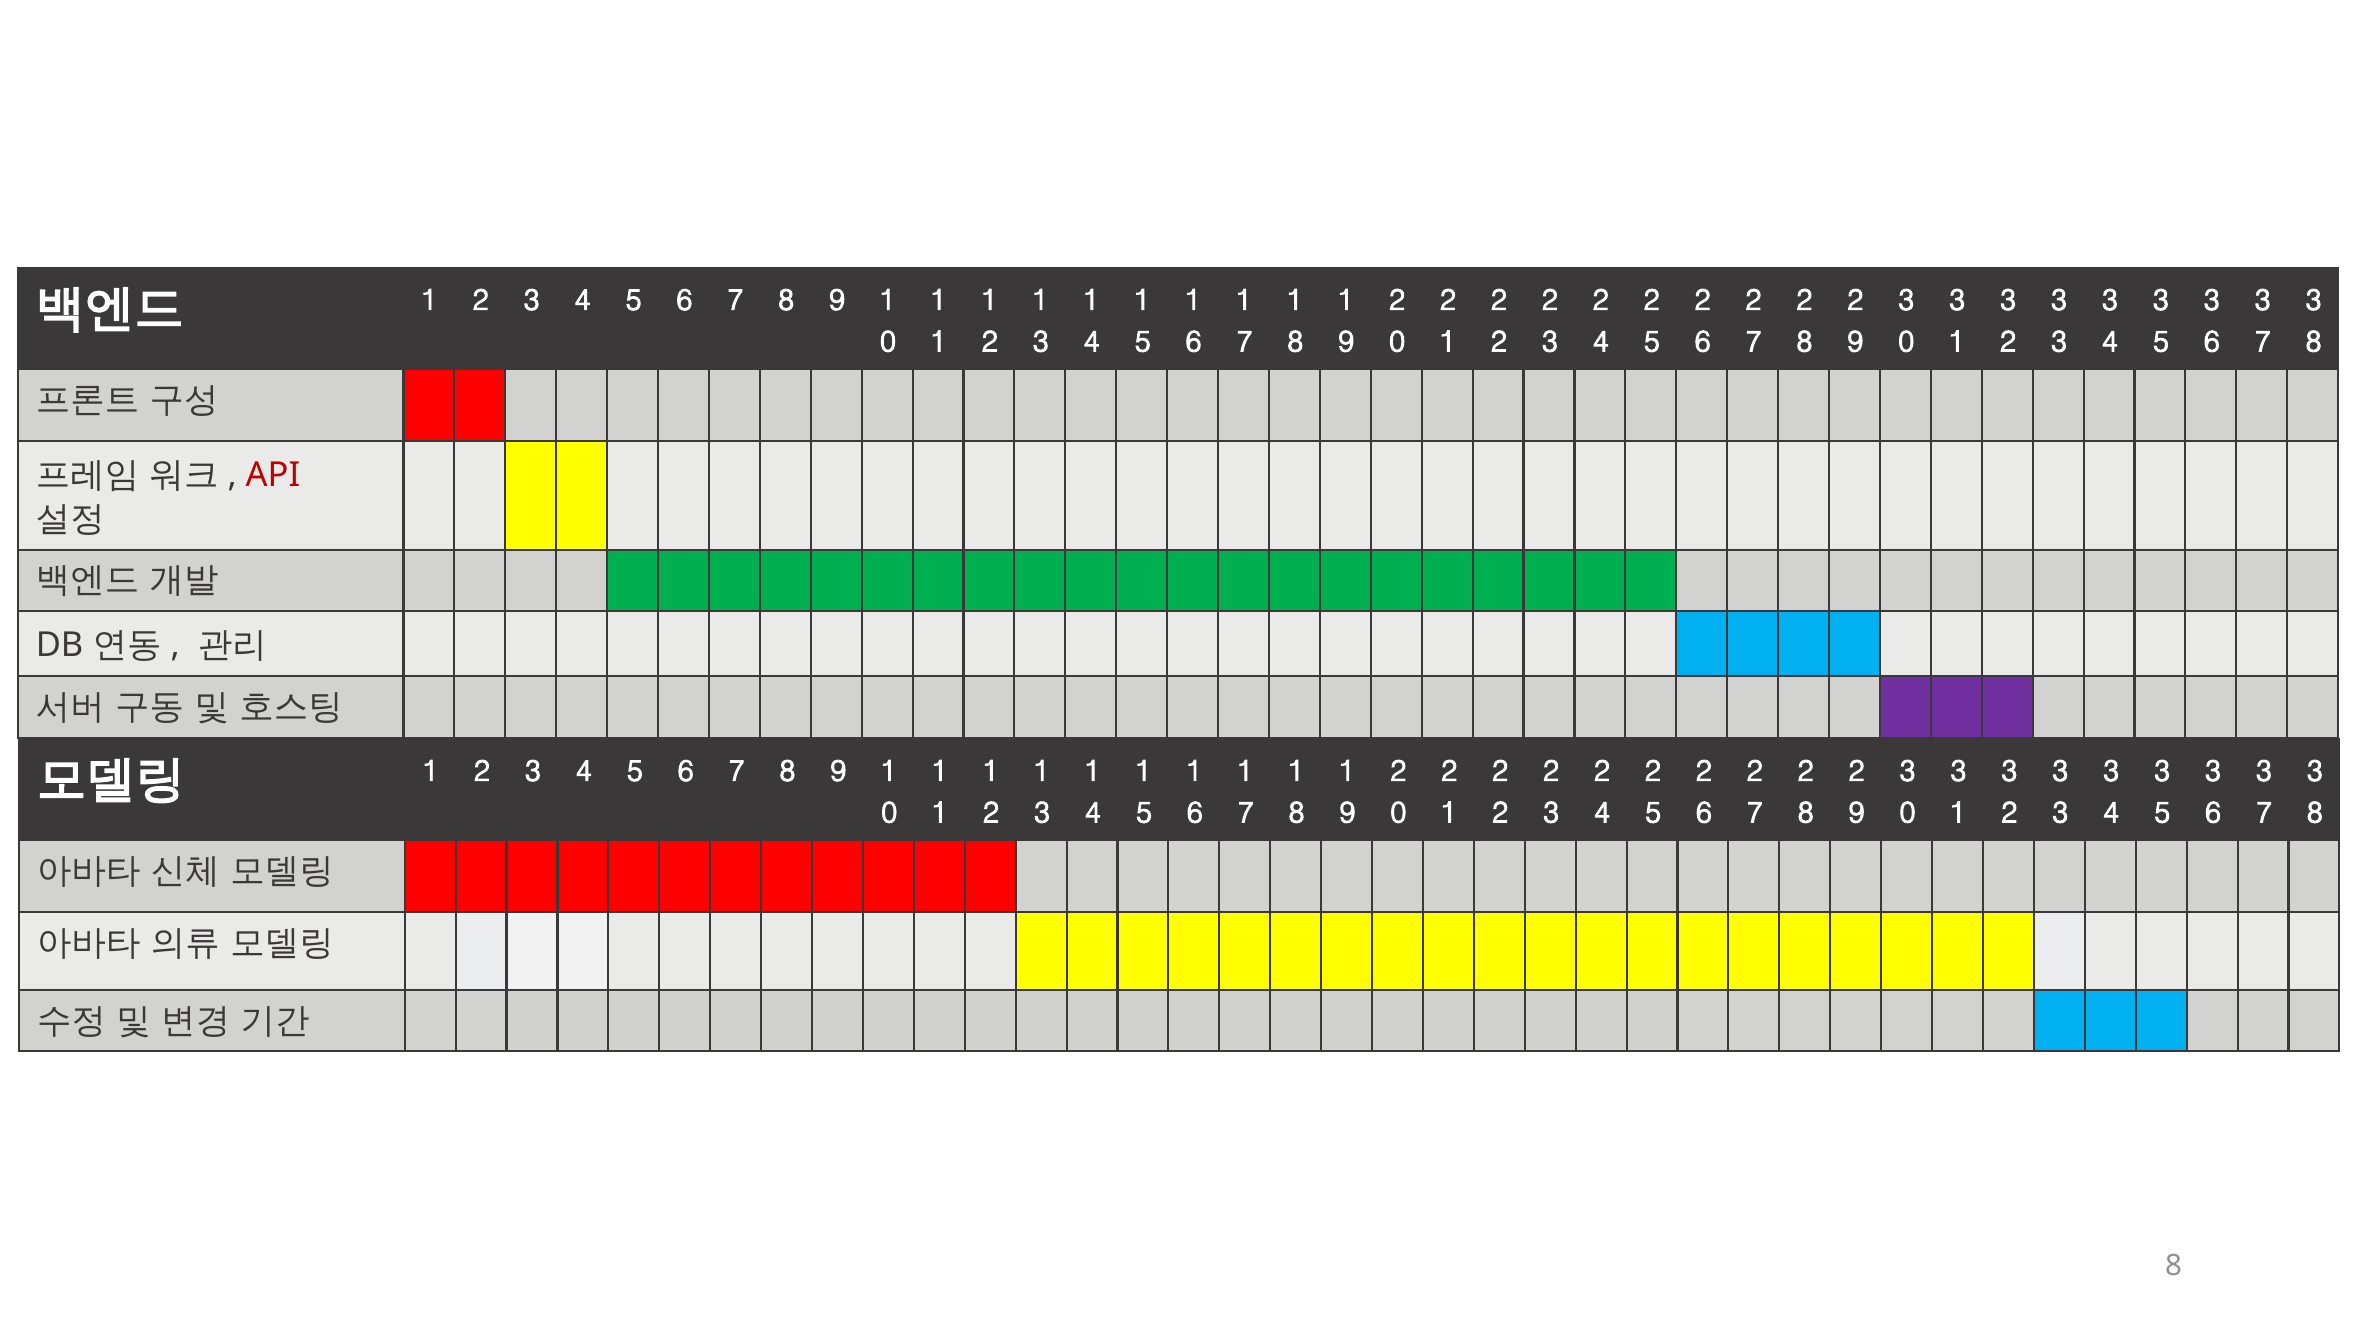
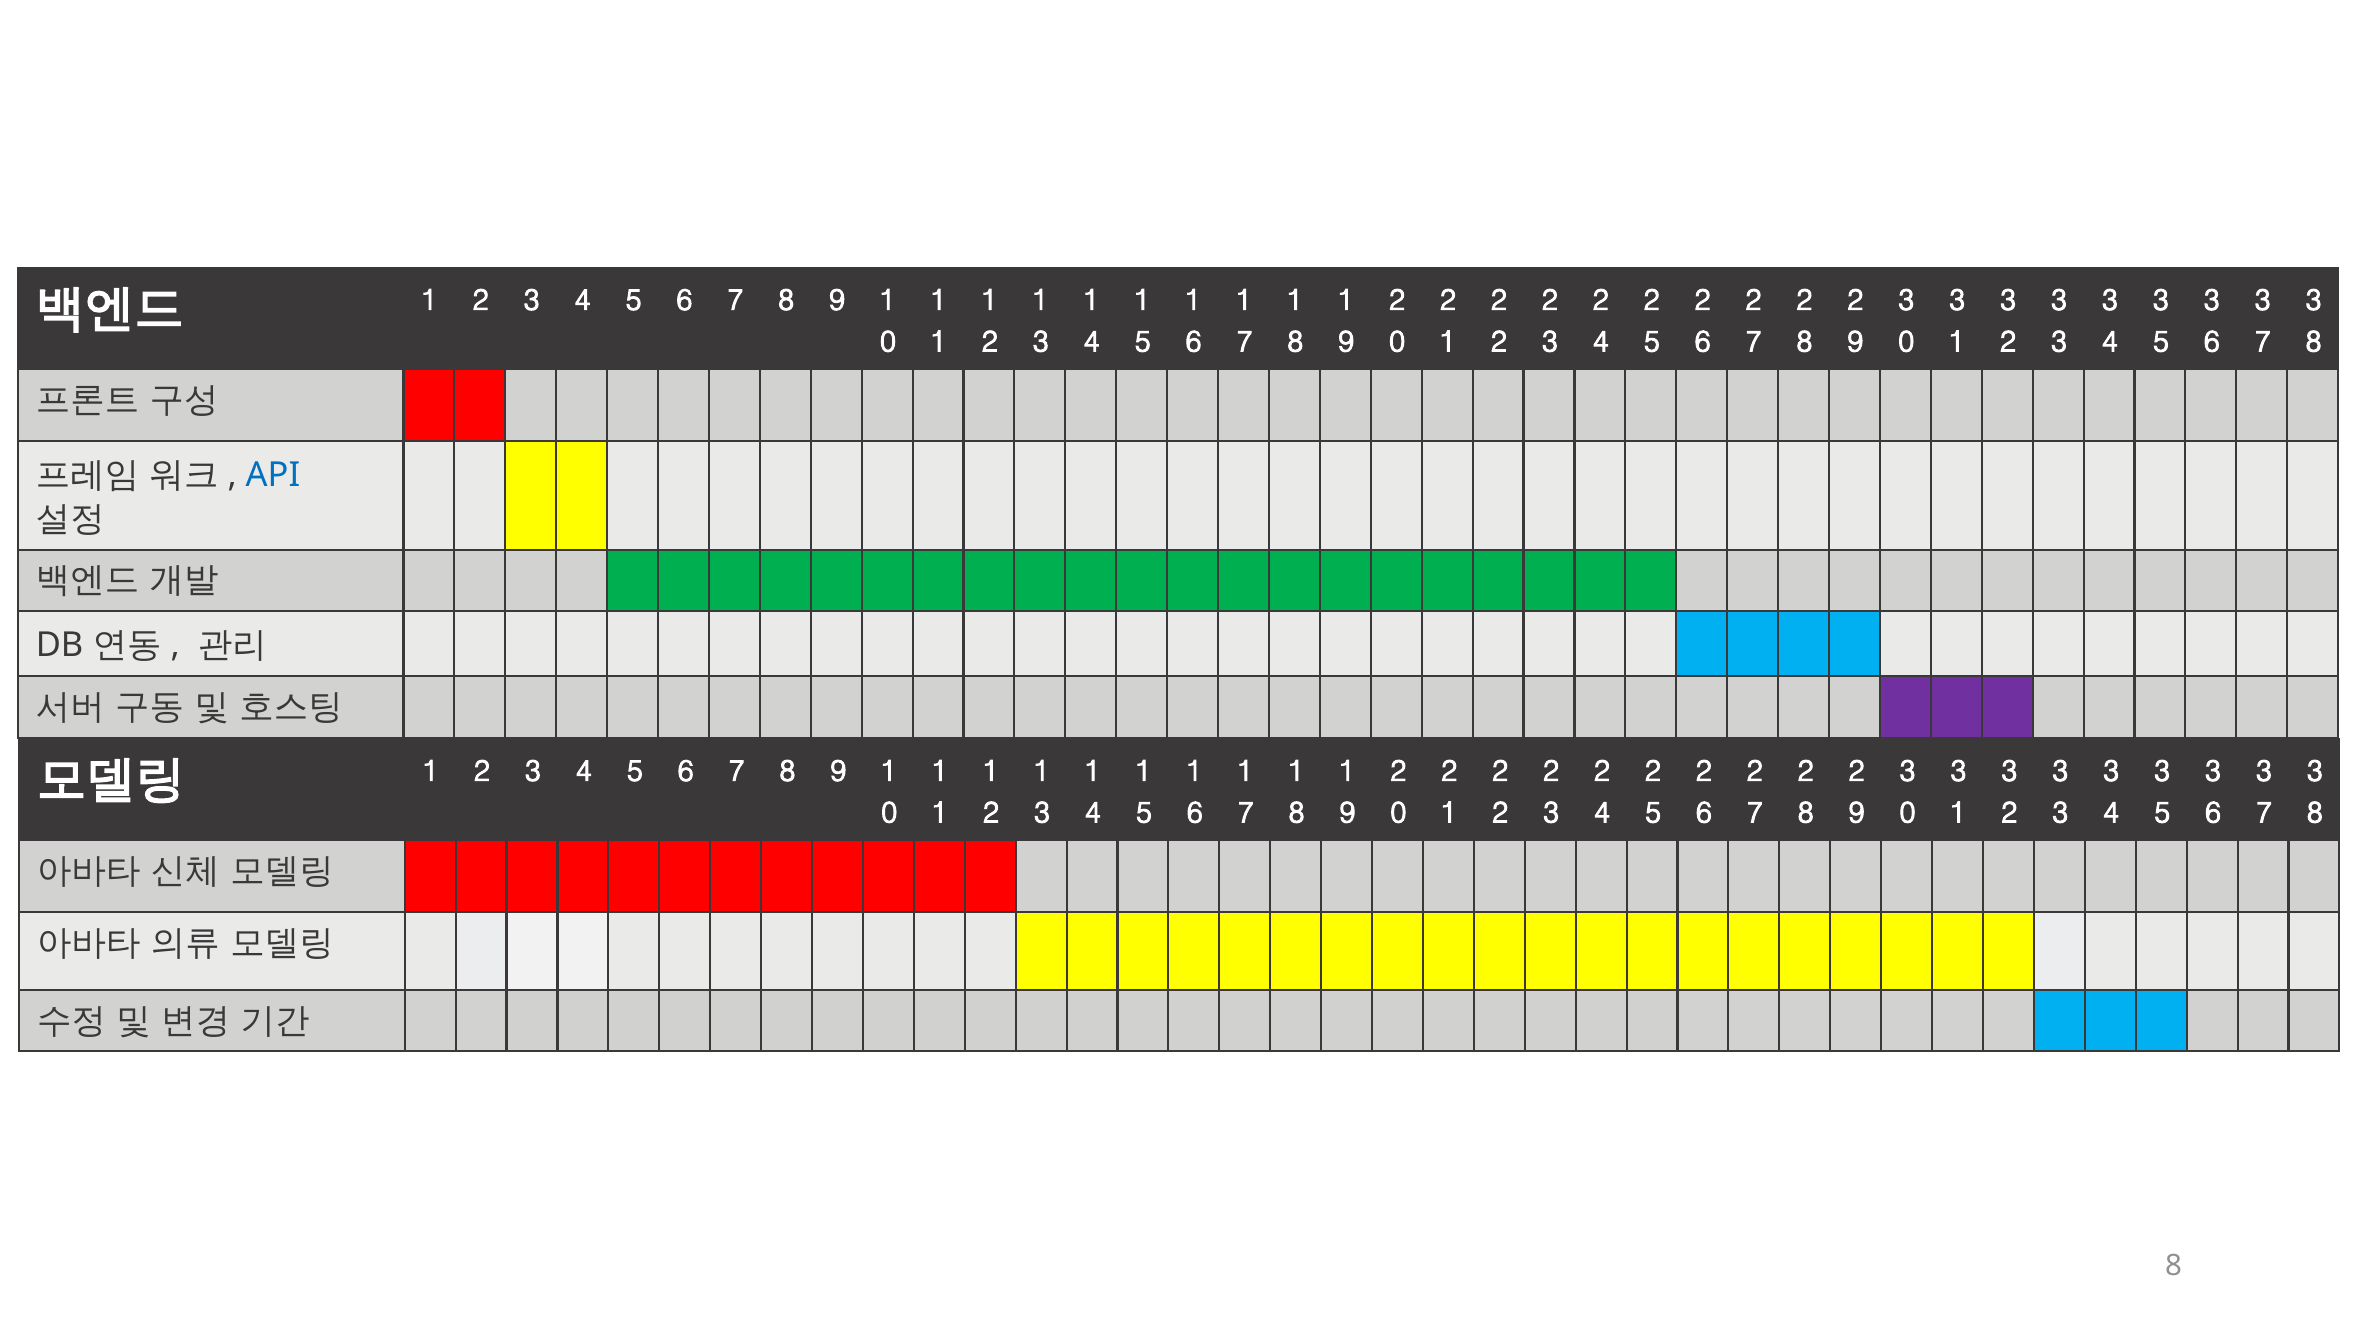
API colour: red -> blue
